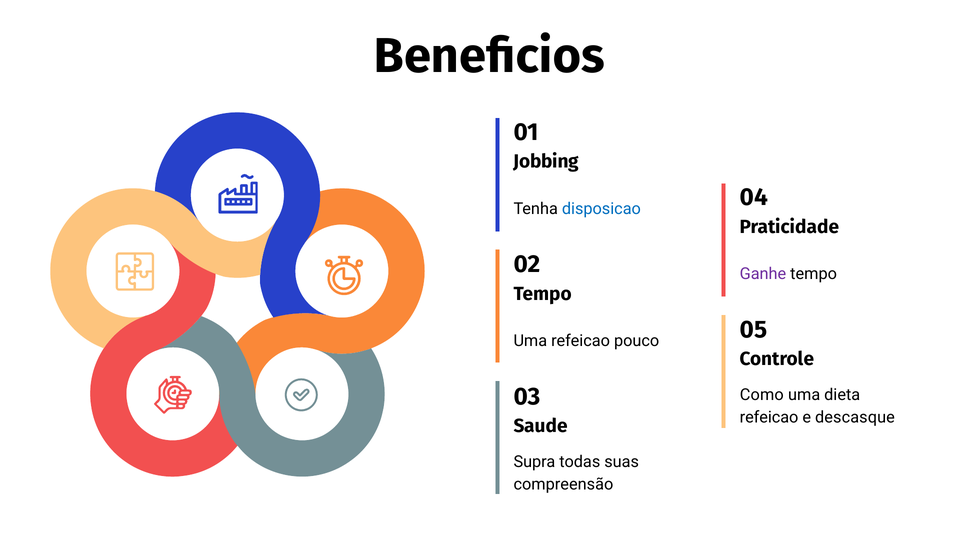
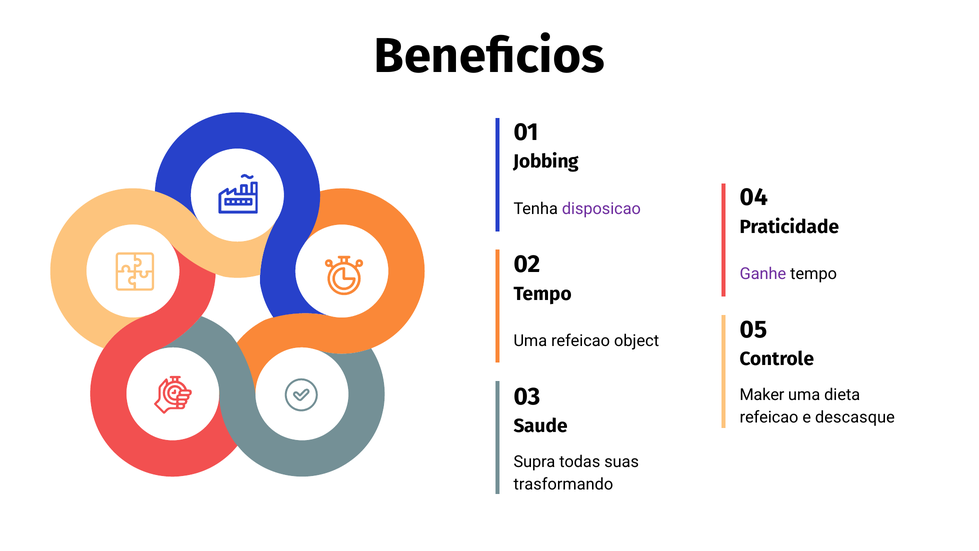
disposicao colour: blue -> purple
pouco: pouco -> object
Como: Como -> Maker
compreensão: compreensão -> trasformando
